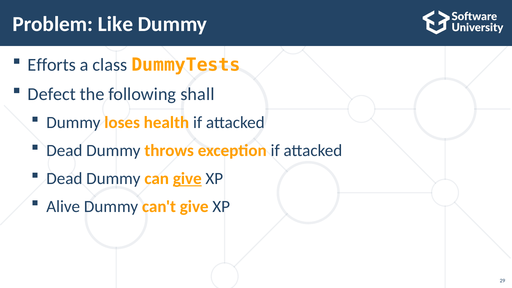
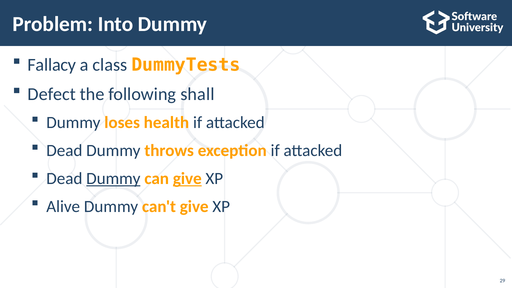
Like: Like -> Into
Efforts: Efforts -> Fallacy
Dummy at (113, 178) underline: none -> present
